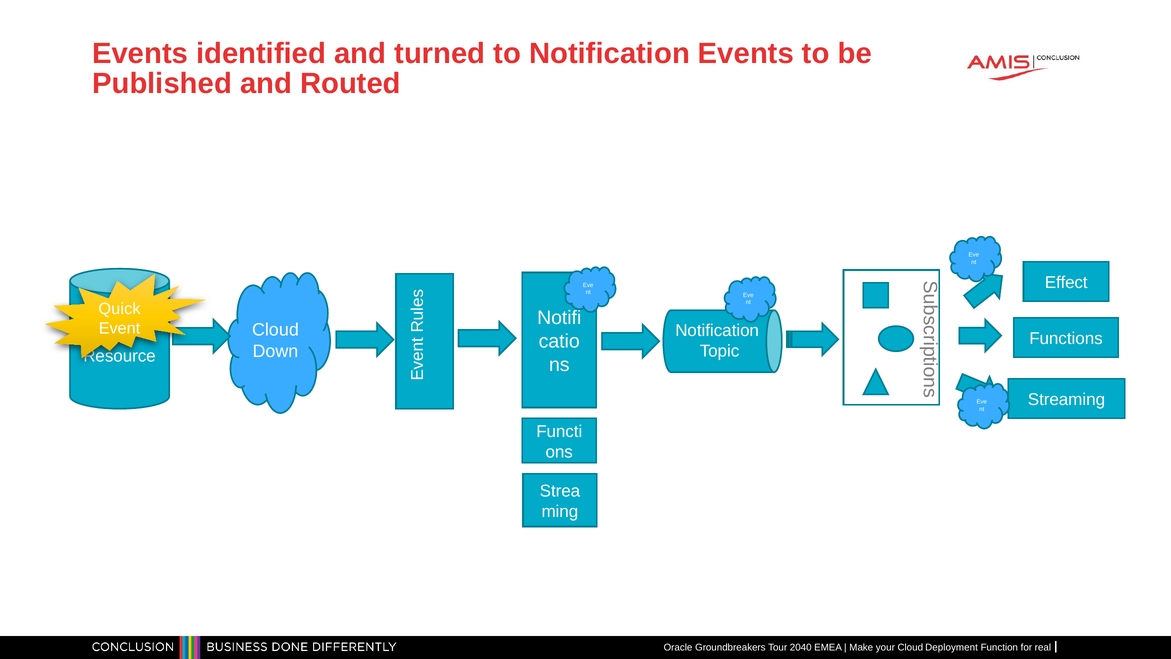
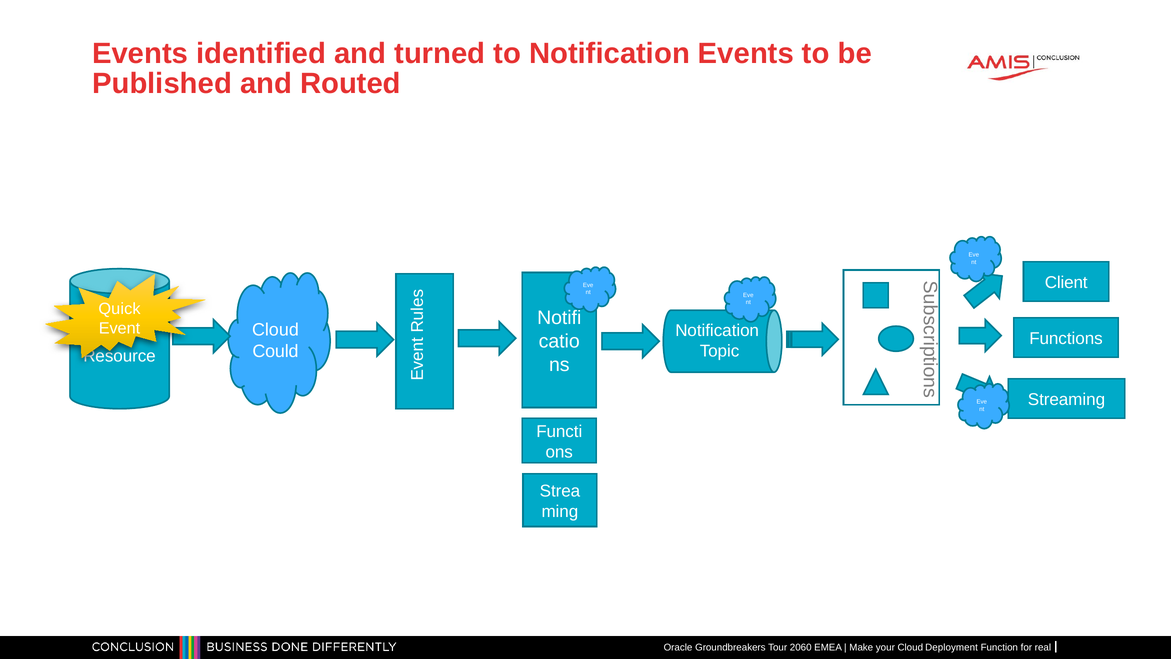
Effect: Effect -> Client
Down: Down -> Could
2040: 2040 -> 2060
